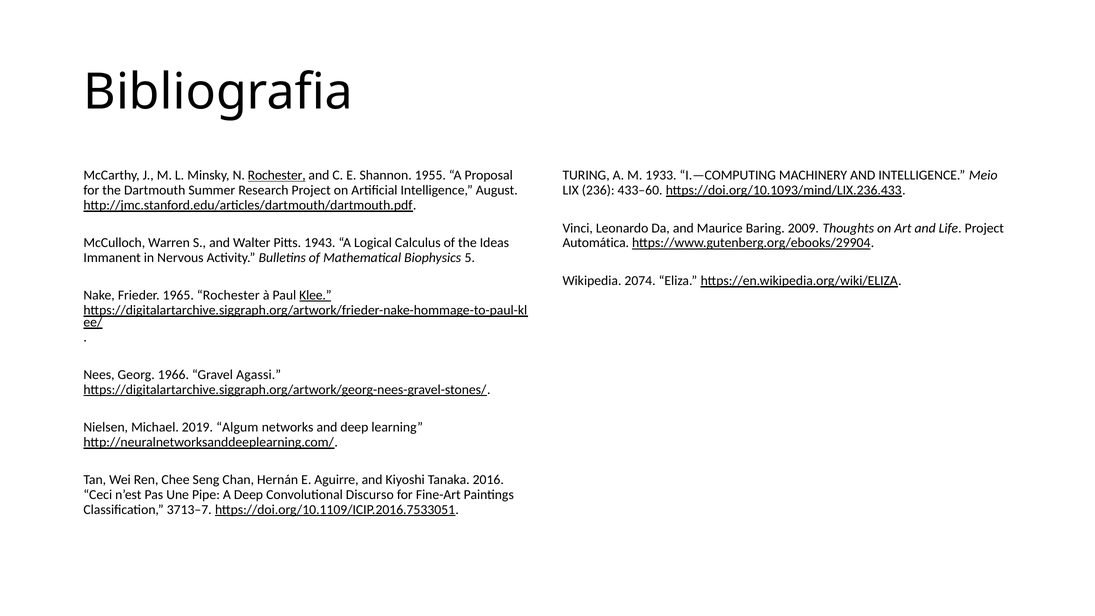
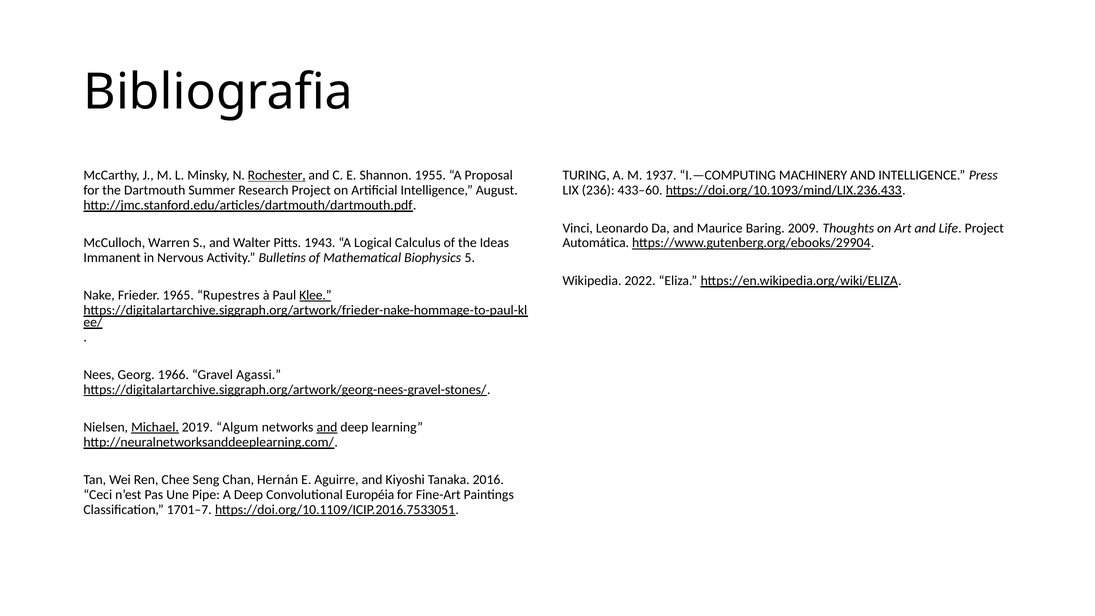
1933: 1933 -> 1937
Meio: Meio -> Press
2074: 2074 -> 2022
1965 Rochester: Rochester -> Rupestres
Michael underline: none -> present
and at (327, 427) underline: none -> present
Discurso: Discurso -> Européia
3713–7: 3713–7 -> 1701–7
